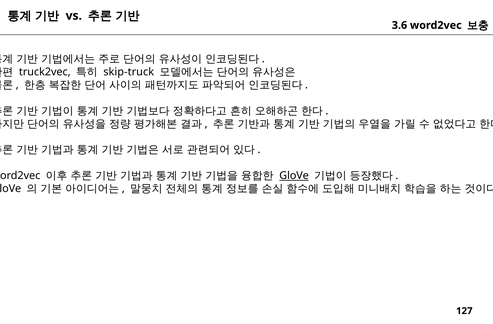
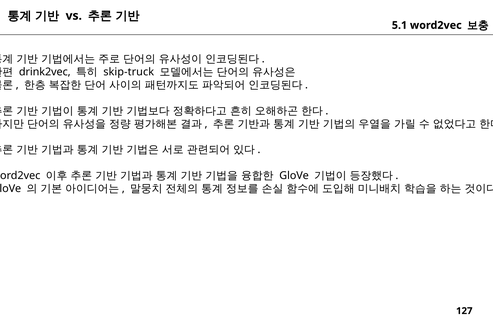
3.6: 3.6 -> 5.1
truck2vec: truck2vec -> drink2vec
GloVe at (294, 176) underline: present -> none
